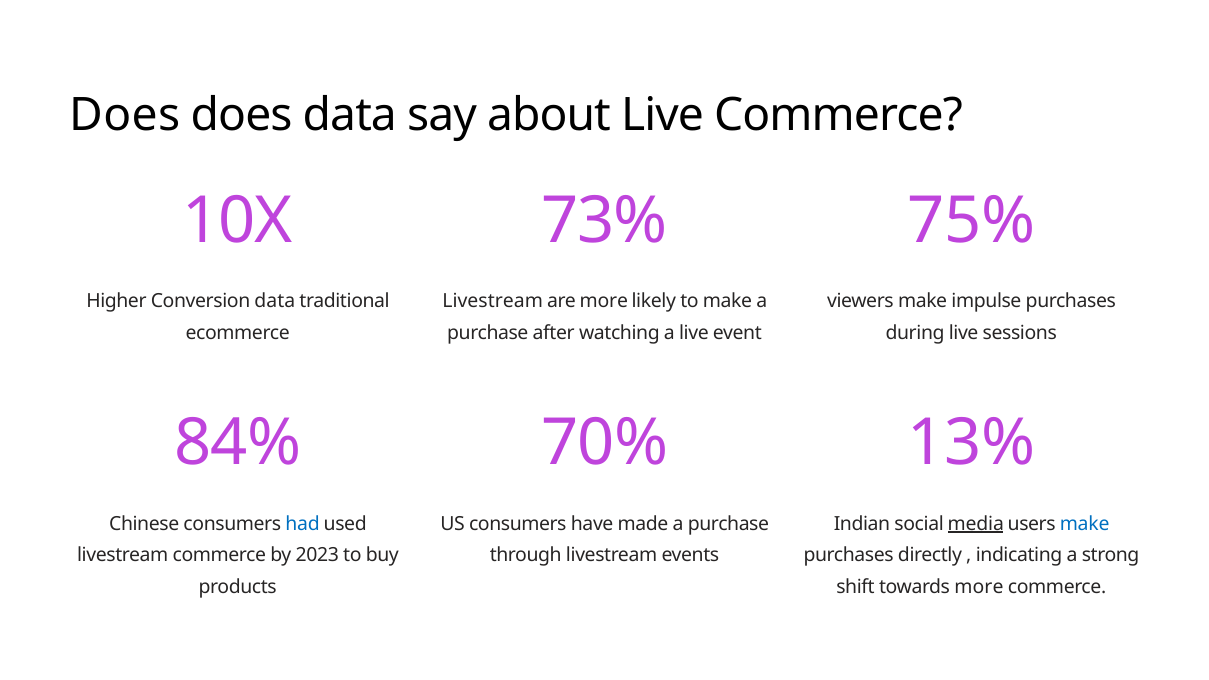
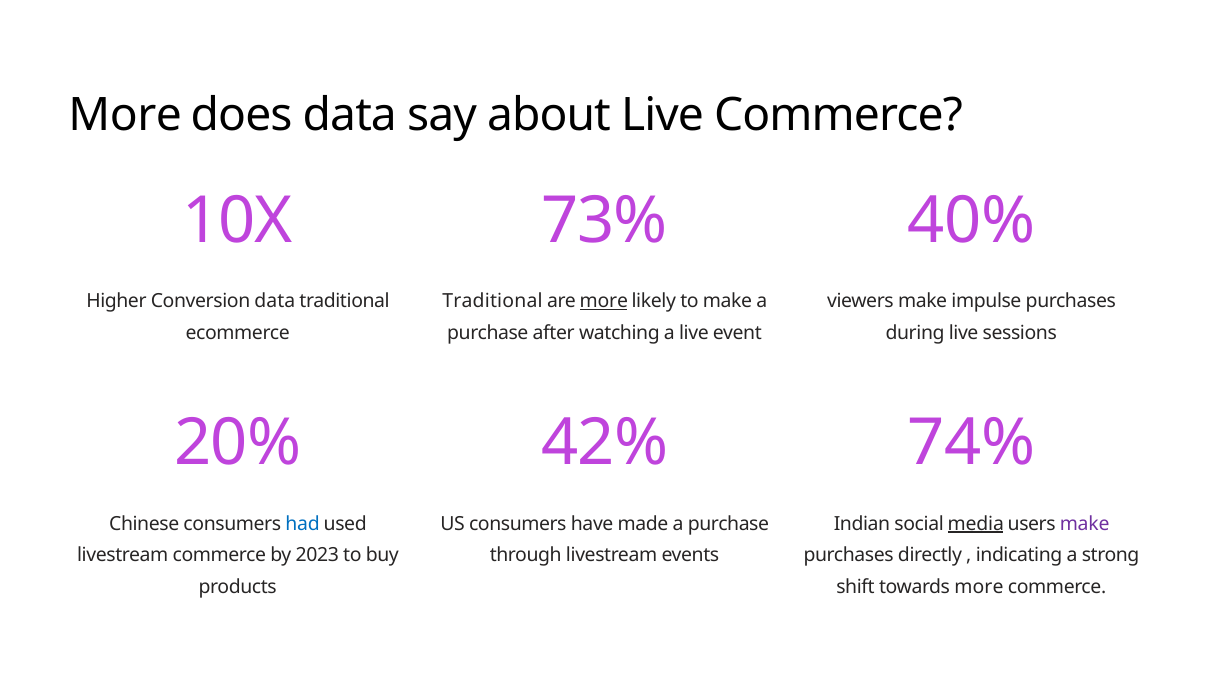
Does at (125, 116): Does -> More
75%: 75% -> 40%
Livestream at (493, 301): Livestream -> Traditional
more at (604, 301) underline: none -> present
84%: 84% -> 20%
70%: 70% -> 42%
13%: 13% -> 74%
make at (1085, 524) colour: blue -> purple
